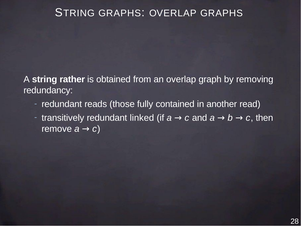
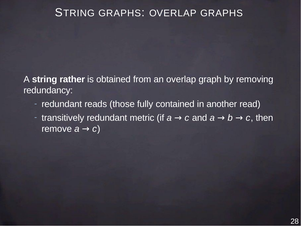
linked: linked -> metric
